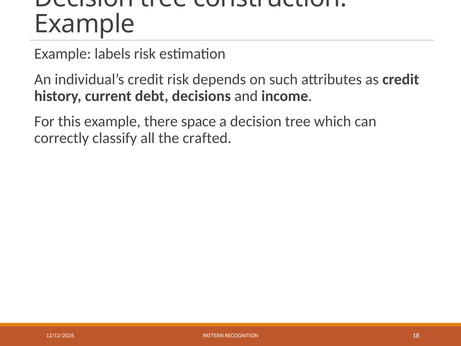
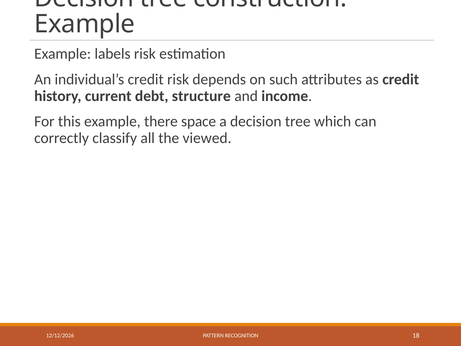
decisions: decisions -> structure
crafted: crafted -> viewed
